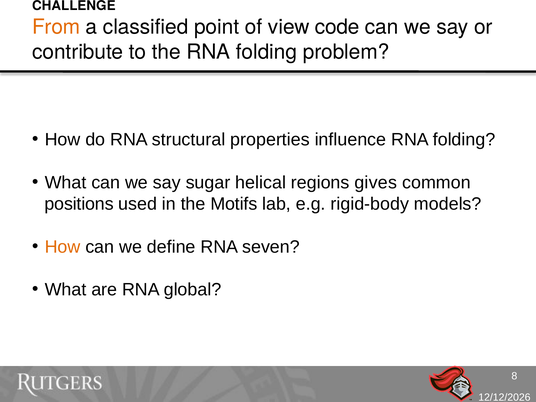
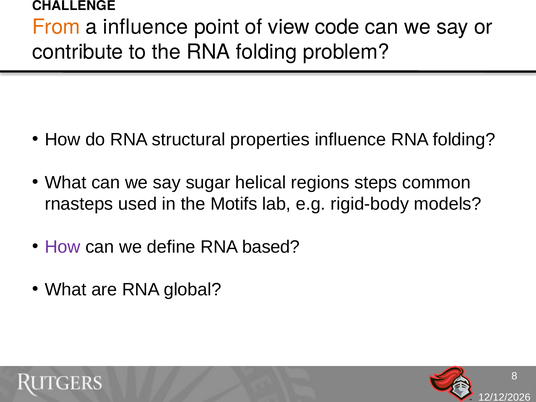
a classified: classified -> influence
gives: gives -> steps
positions: positions -> rnasteps
How at (63, 247) colour: orange -> purple
seven: seven -> based
